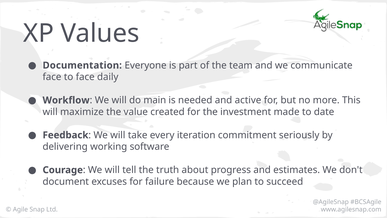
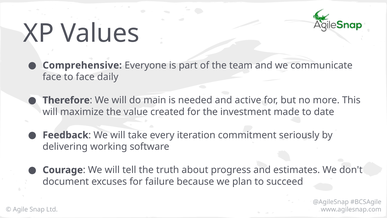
Documentation: Documentation -> Comprehensive
Workflow: Workflow -> Therefore
